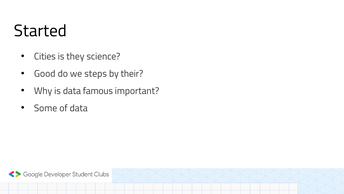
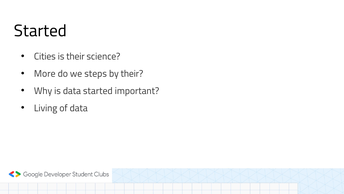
is they: they -> their
Good: Good -> More
is data famous: famous -> started
Some: Some -> Living
